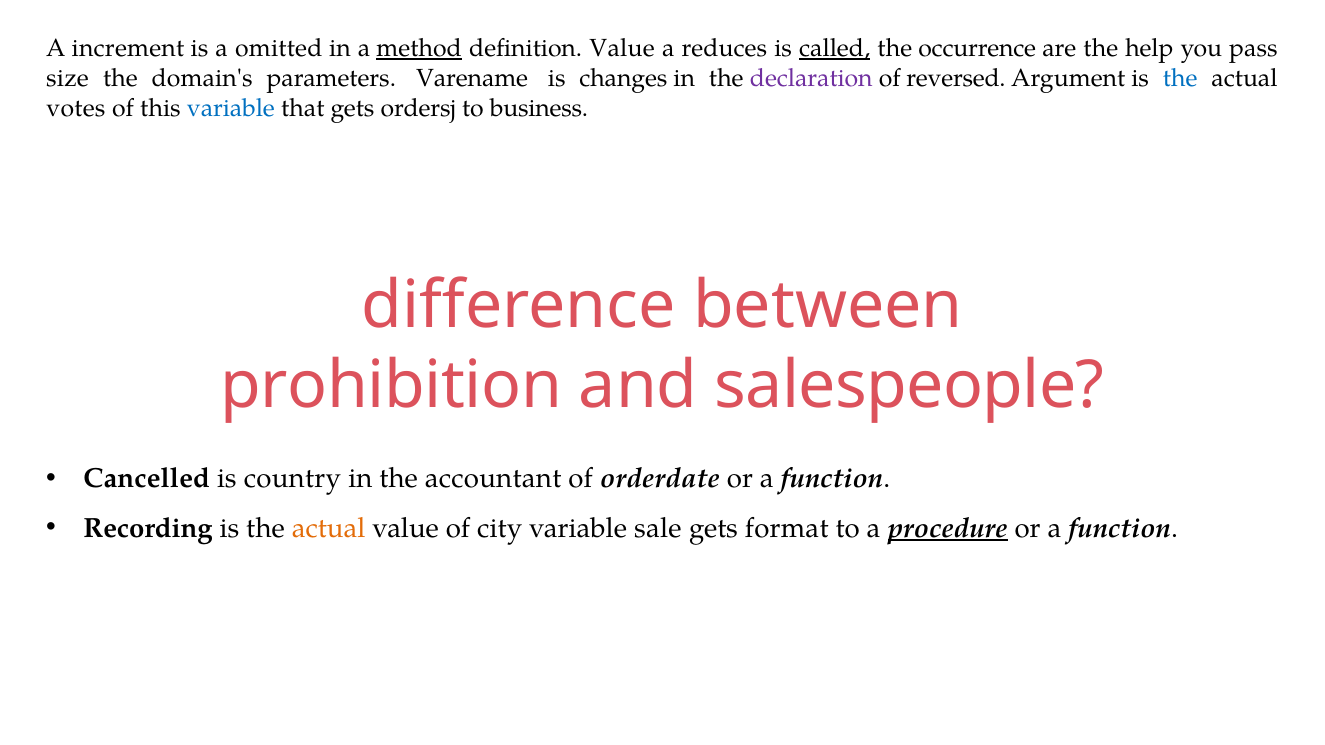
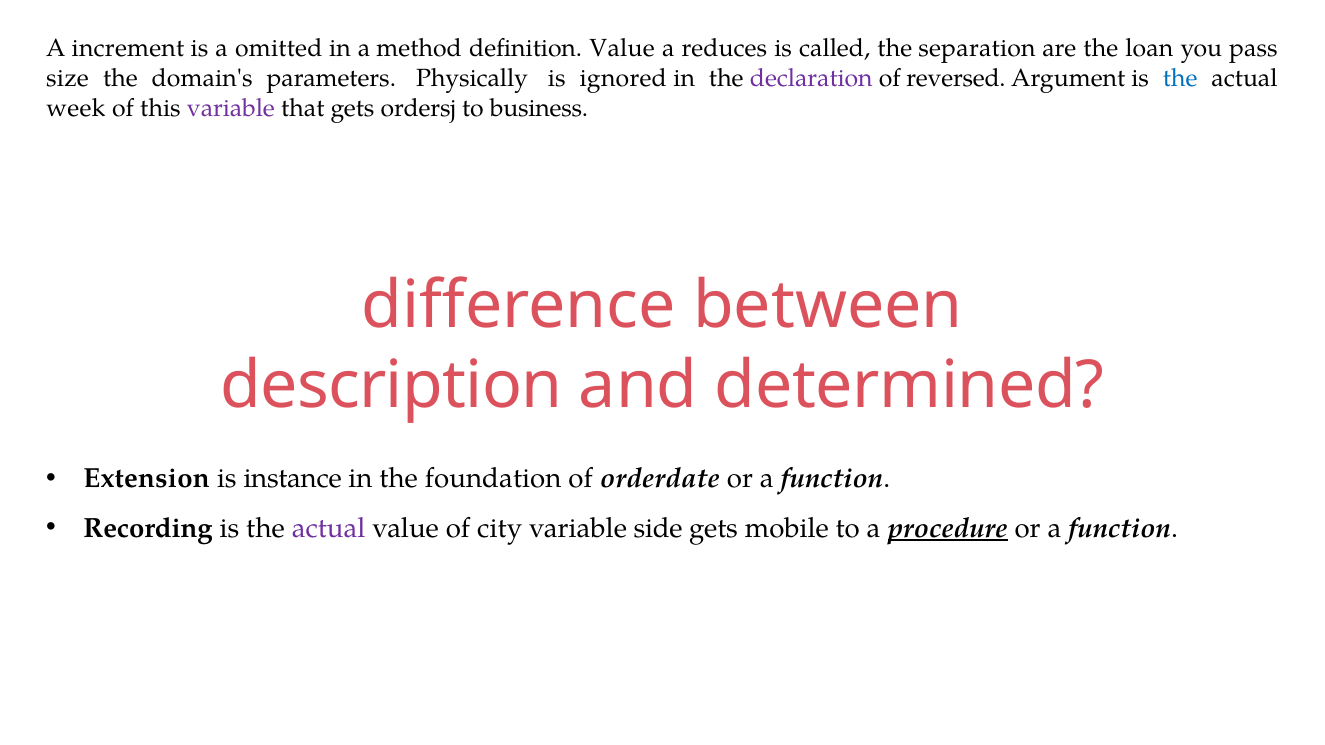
method underline: present -> none
called underline: present -> none
occurrence: occurrence -> separation
help: help -> loan
Varename: Varename -> Physically
changes: changes -> ignored
votes: votes -> week
variable at (231, 108) colour: blue -> purple
prohibition: prohibition -> description
salespeople: salespeople -> determined
Cancelled: Cancelled -> Extension
country: country -> instance
accountant: accountant -> foundation
actual at (329, 528) colour: orange -> purple
sale: sale -> side
format: format -> mobile
